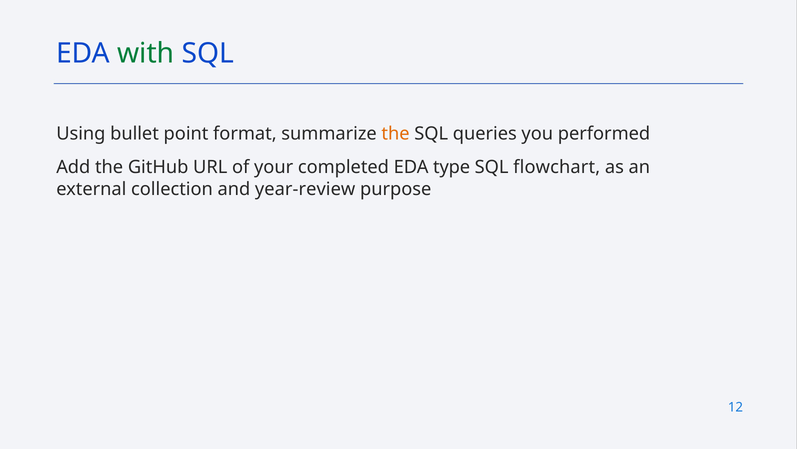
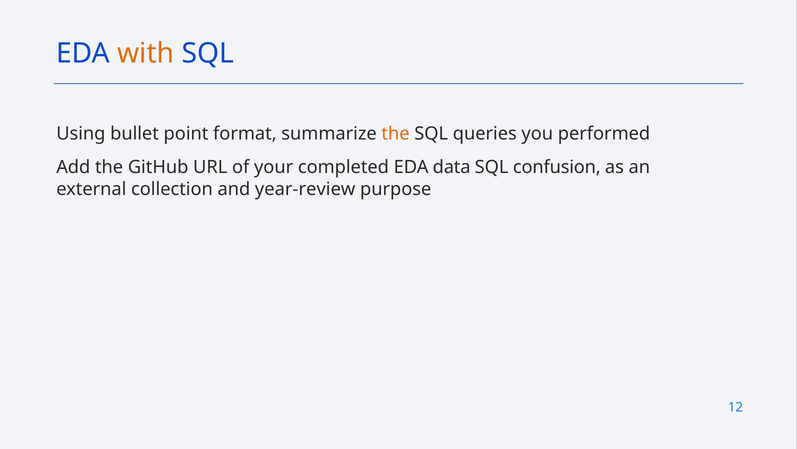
with colour: green -> orange
type: type -> data
flowchart: flowchart -> confusion
